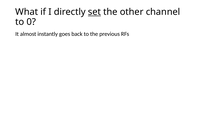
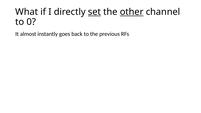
other underline: none -> present
